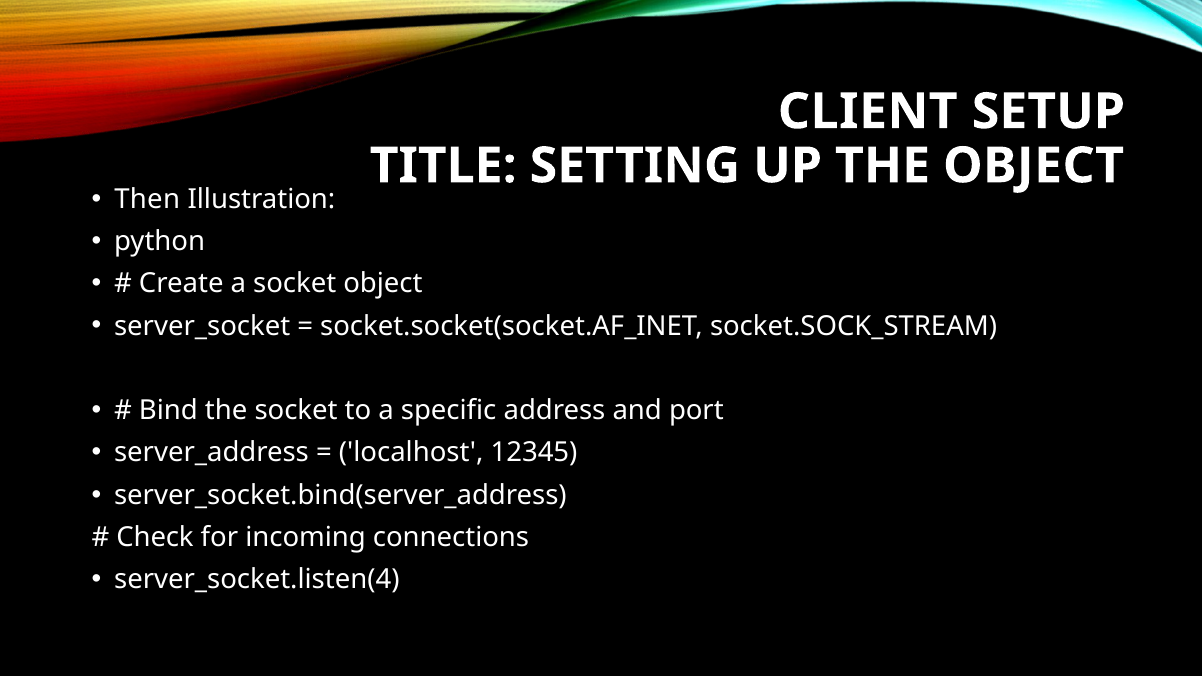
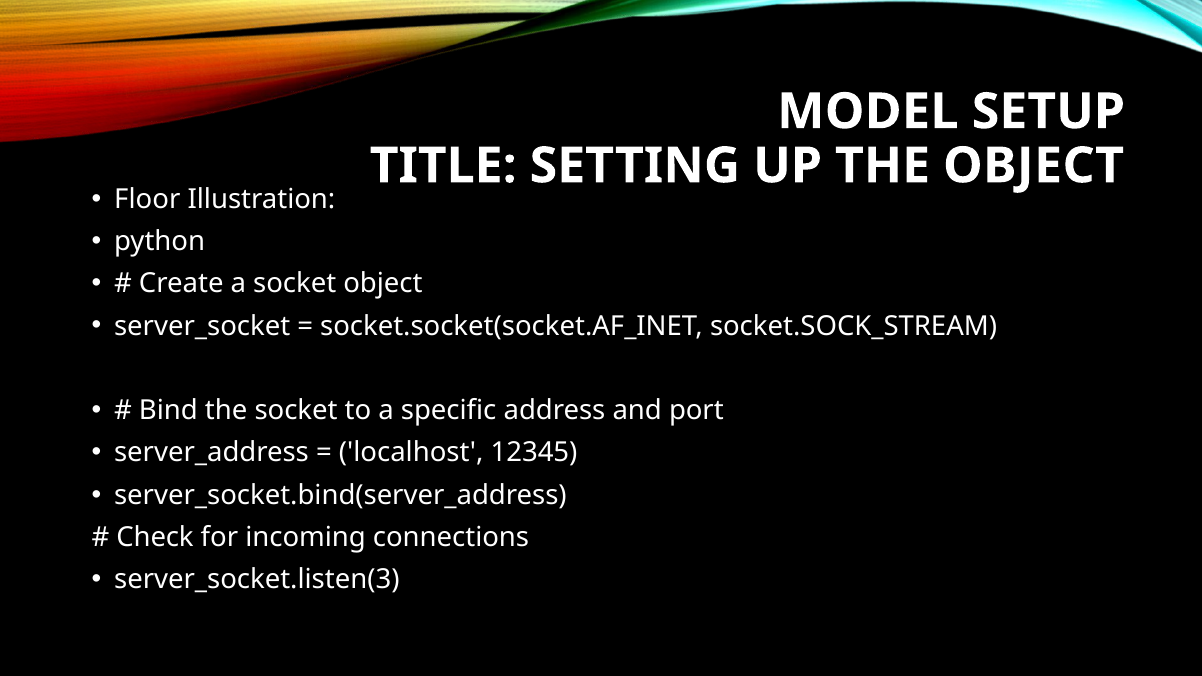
CLIENT: CLIENT -> MODEL
Then: Then -> Floor
server_socket.listen(4: server_socket.listen(4 -> server_socket.listen(3
